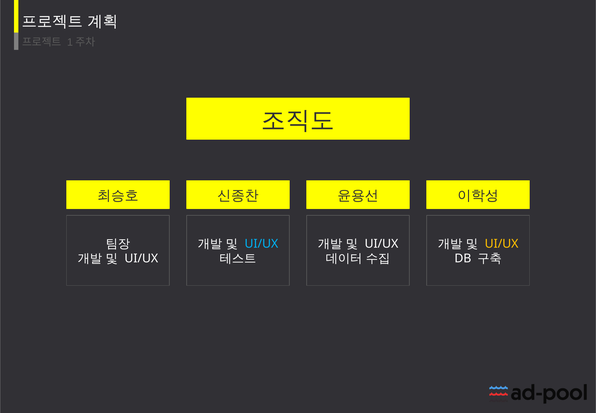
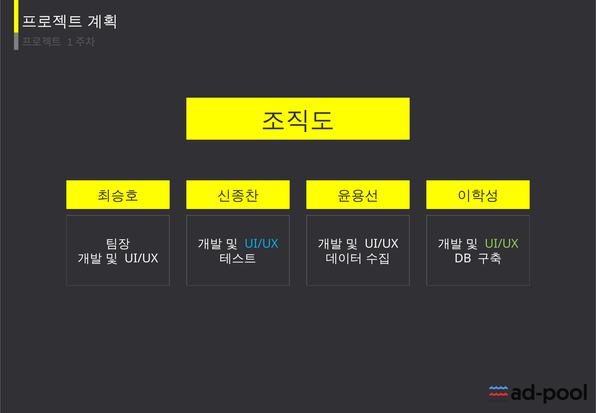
UI/UX at (502, 244) colour: yellow -> light green
